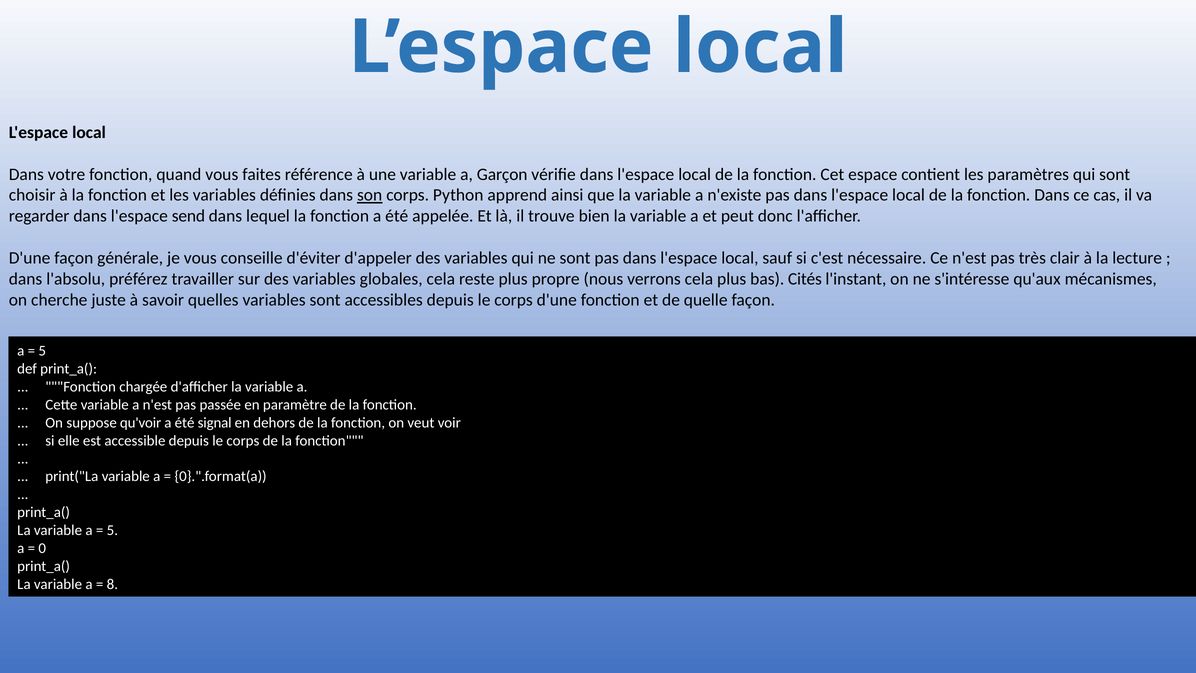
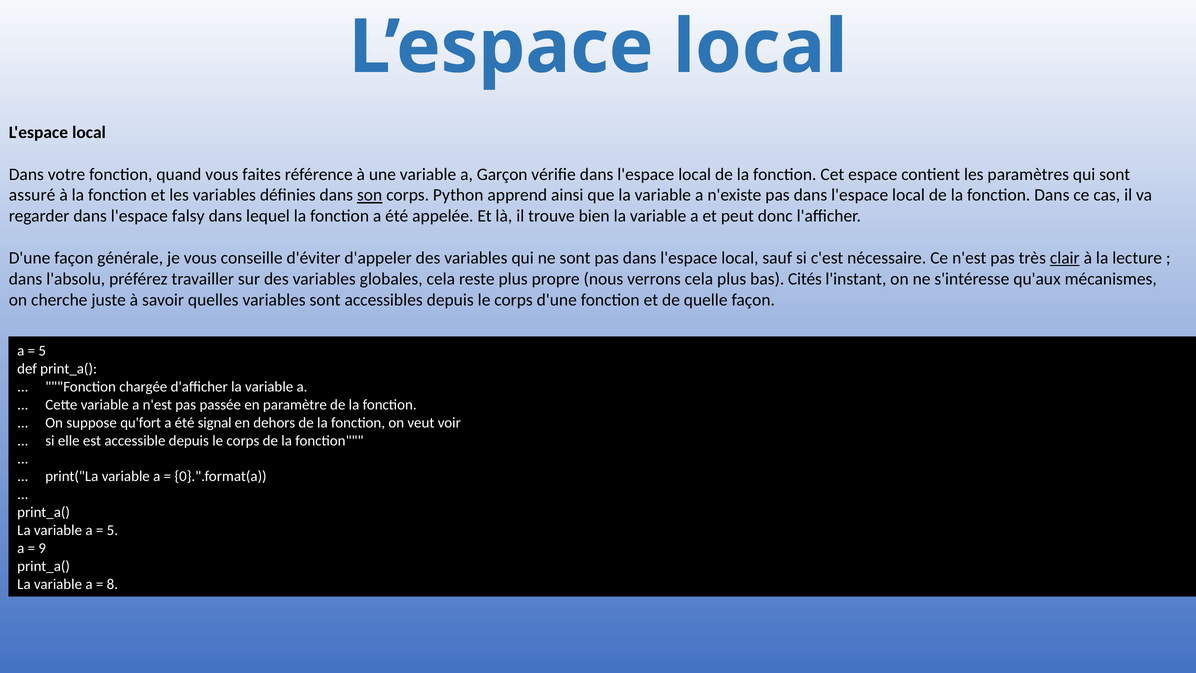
choisir: choisir -> assuré
send: send -> falsy
clair underline: none -> present
qu'voir: qu'voir -> qu'fort
0: 0 -> 9
